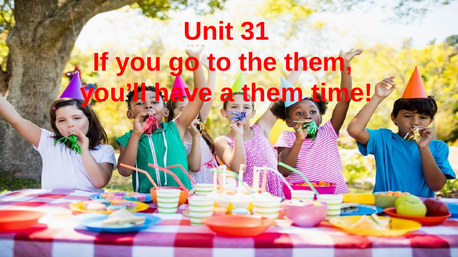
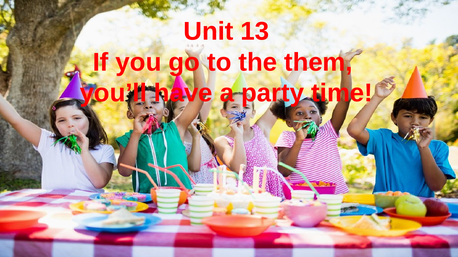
31: 31 -> 13
a them: them -> party
